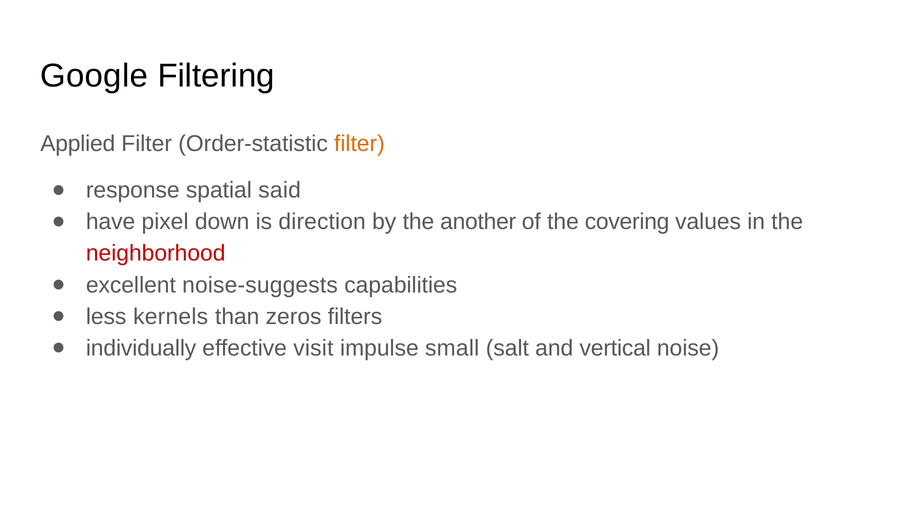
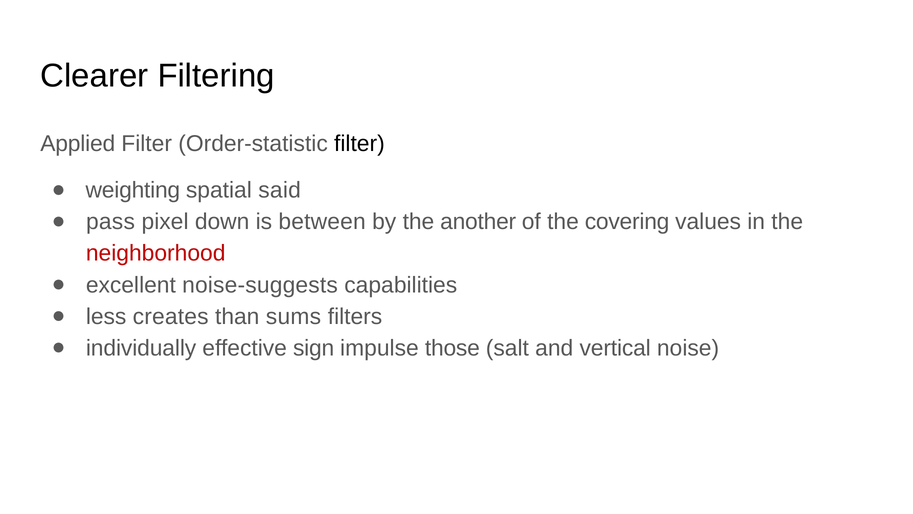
Google: Google -> Clearer
filter at (359, 144) colour: orange -> black
response: response -> weighting
have: have -> pass
direction: direction -> between
kernels: kernels -> creates
zeros: zeros -> sums
visit: visit -> sign
small: small -> those
